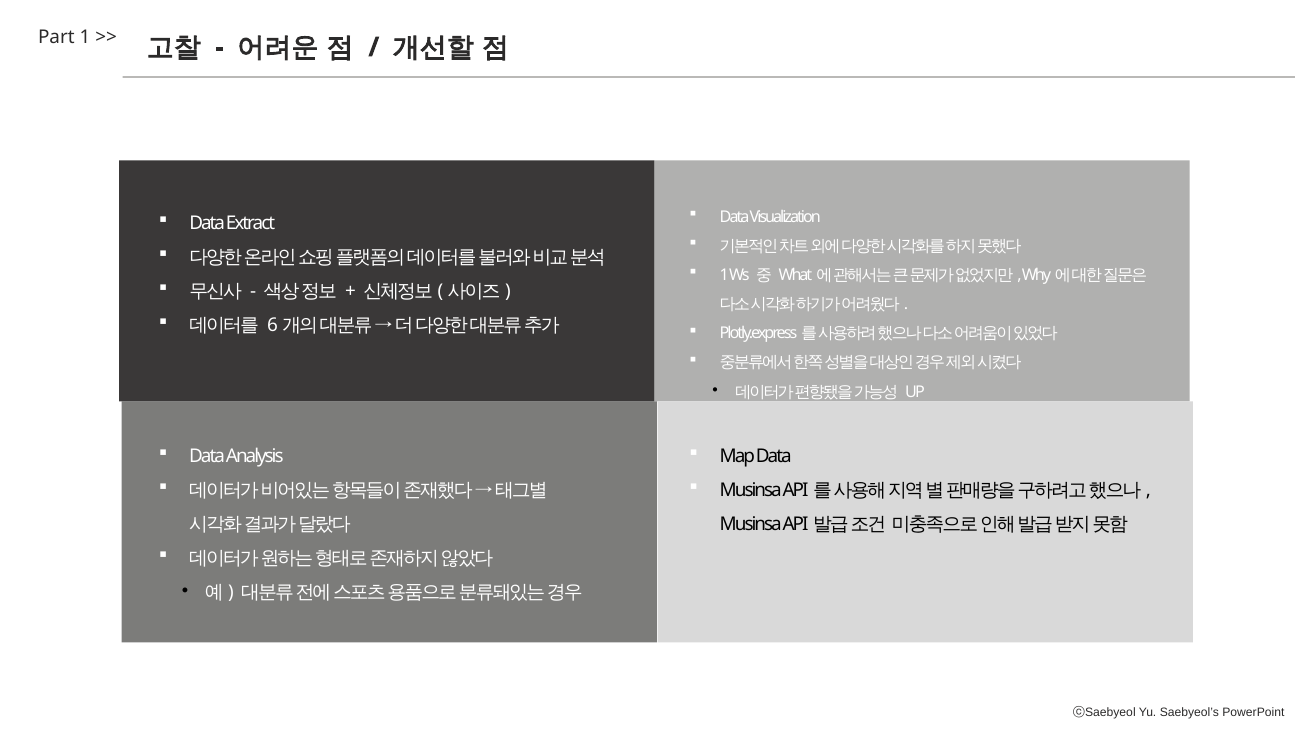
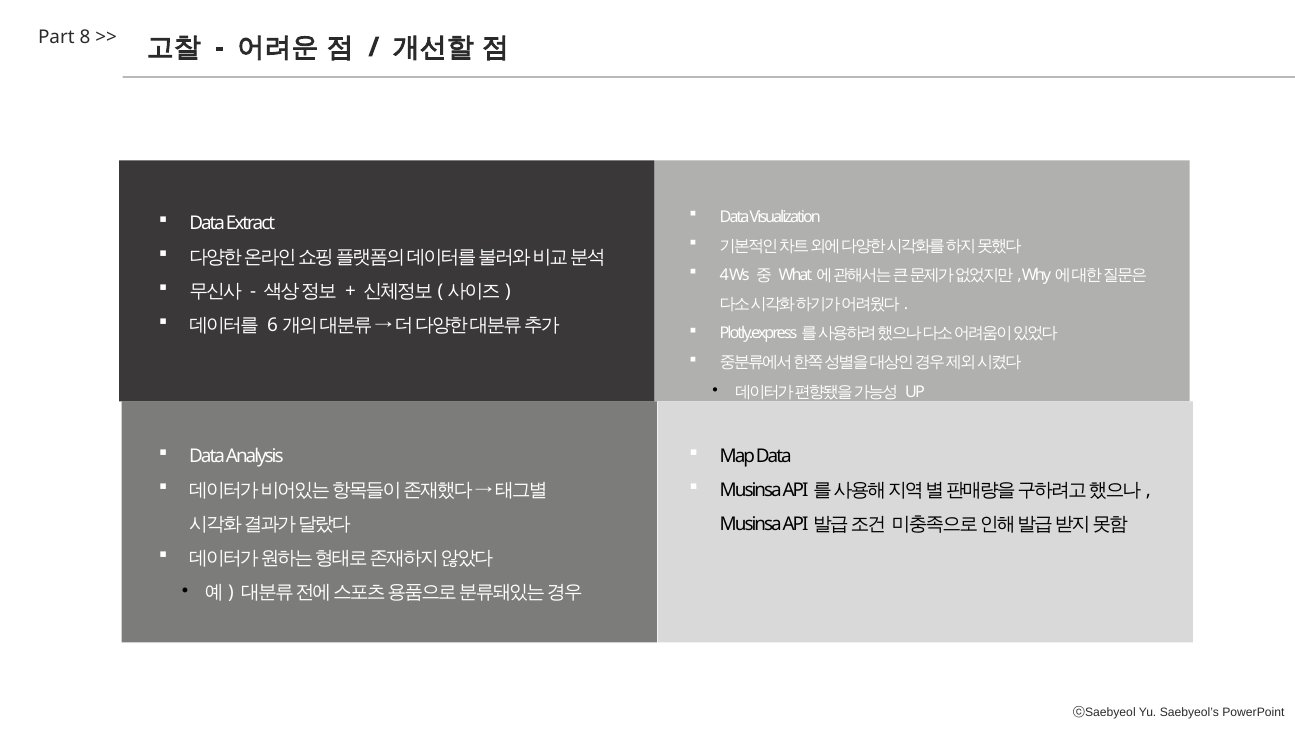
Part 1: 1 -> 8
1 at (724, 275): 1 -> 4
